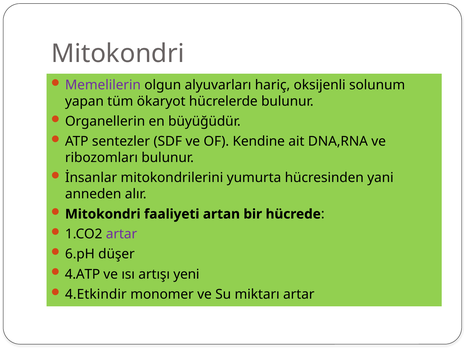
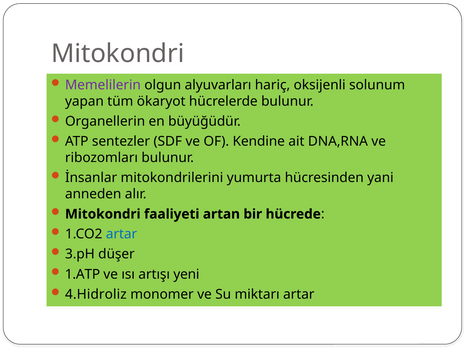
artar at (122, 234) colour: purple -> blue
6.pH: 6.pH -> 3.pH
4.ATP: 4.ATP -> 1.ATP
4.Etkindir: 4.Etkindir -> 4.Hidroliz
